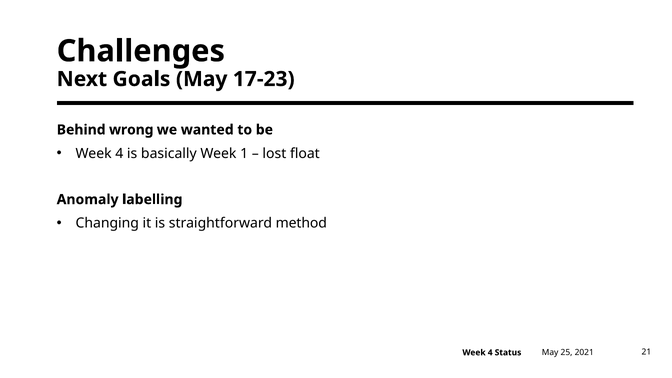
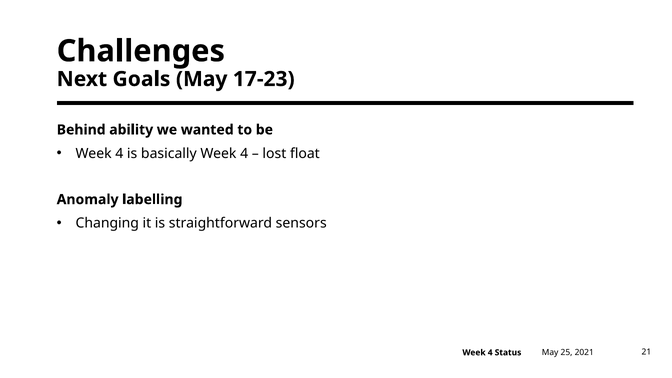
wrong: wrong -> ability
basically Week 1: 1 -> 4
method: method -> sensors
